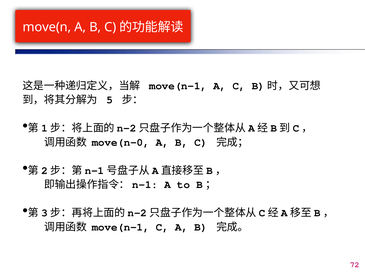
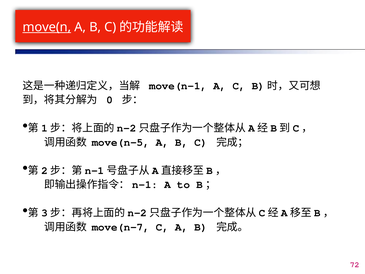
move(n underline: none -> present
5: 5 -> 0
move(n-0: move(n-0 -> move(n-5
move(n-1 at (121, 227): move(n-1 -> move(n-7
